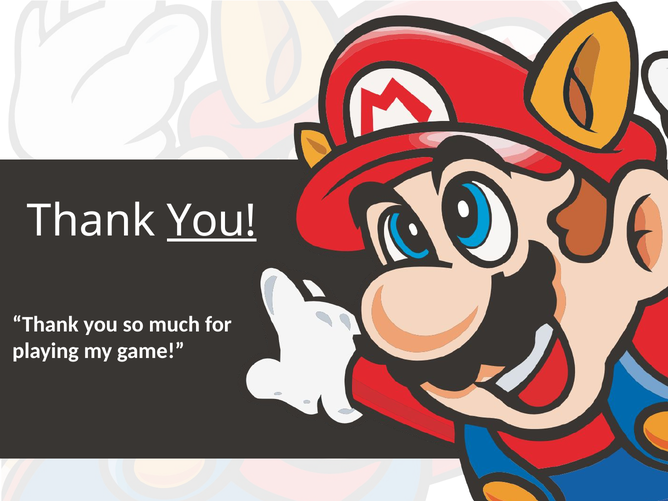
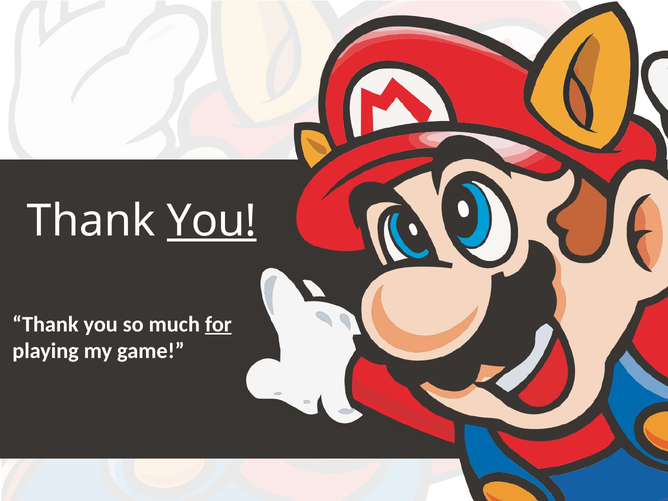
for underline: none -> present
